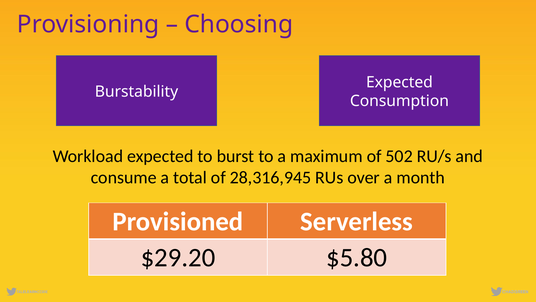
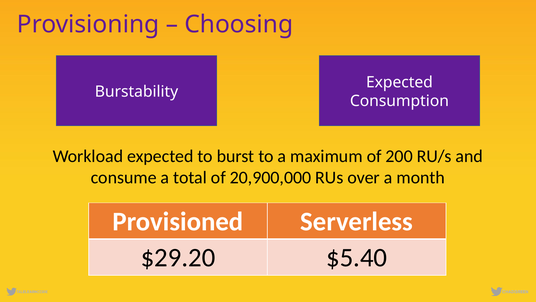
502: 502 -> 200
28,316,945: 28,316,945 -> 20,900,000
$5.80: $5.80 -> $5.40
